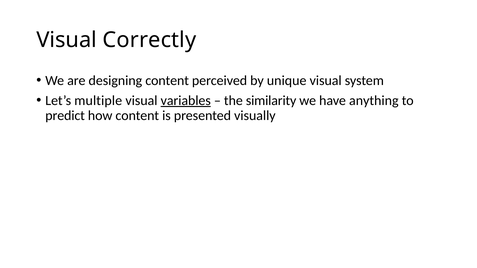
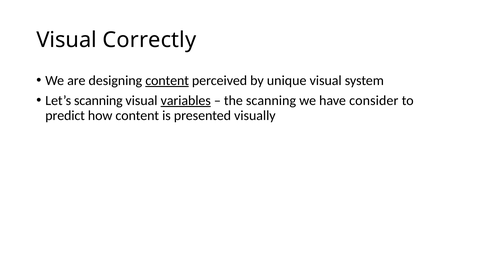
content at (167, 81) underline: none -> present
Let’s multiple: multiple -> scanning
the similarity: similarity -> scanning
anything: anything -> consider
